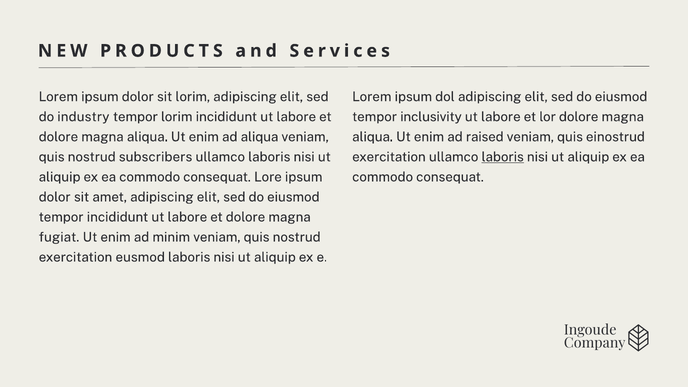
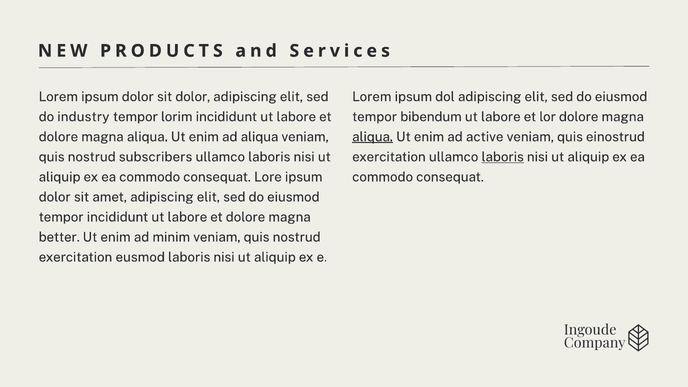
sit lorim: lorim -> dolor
inclusivity: inclusivity -> bibendum
aliqua at (373, 137) underline: none -> present
raised: raised -> active
fugiat: fugiat -> better
